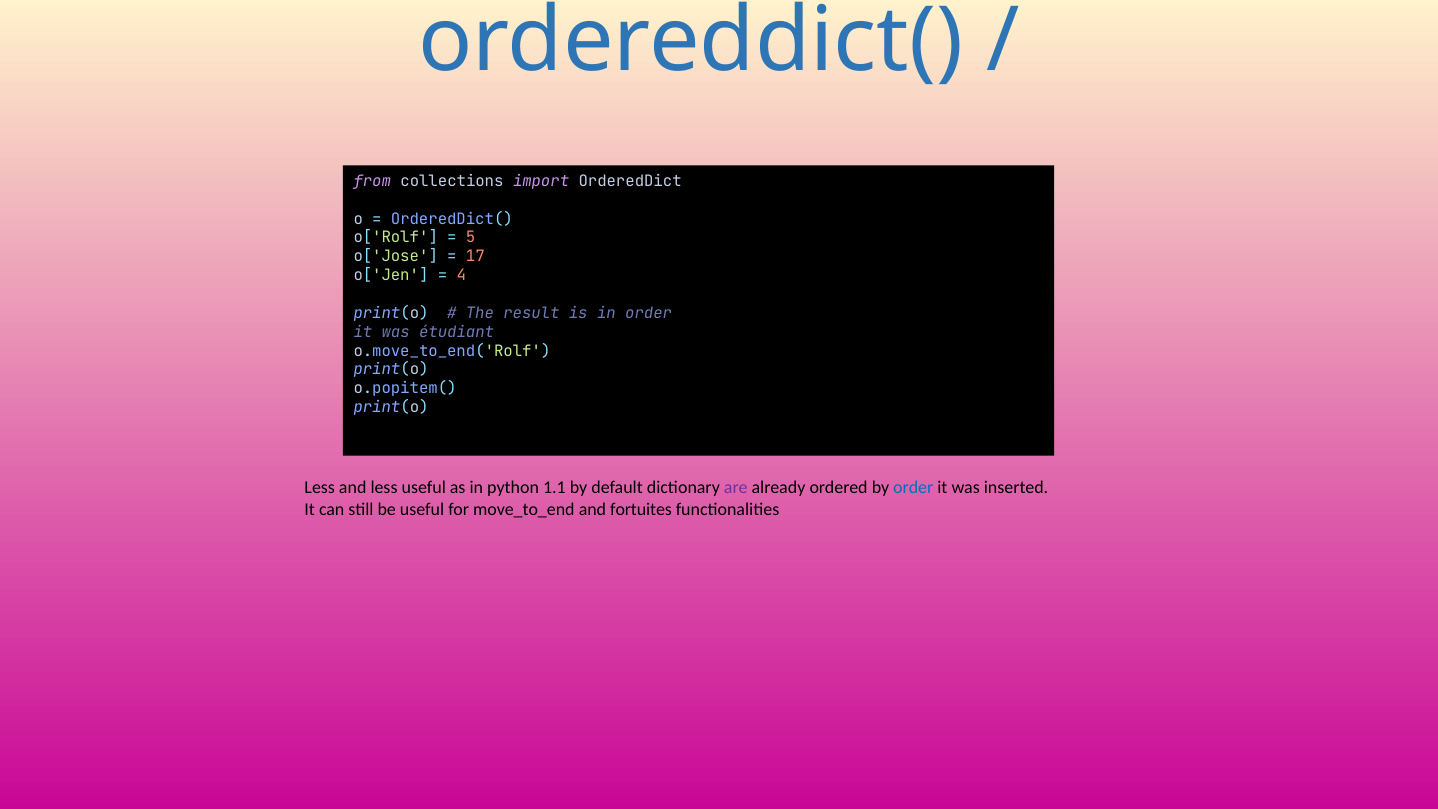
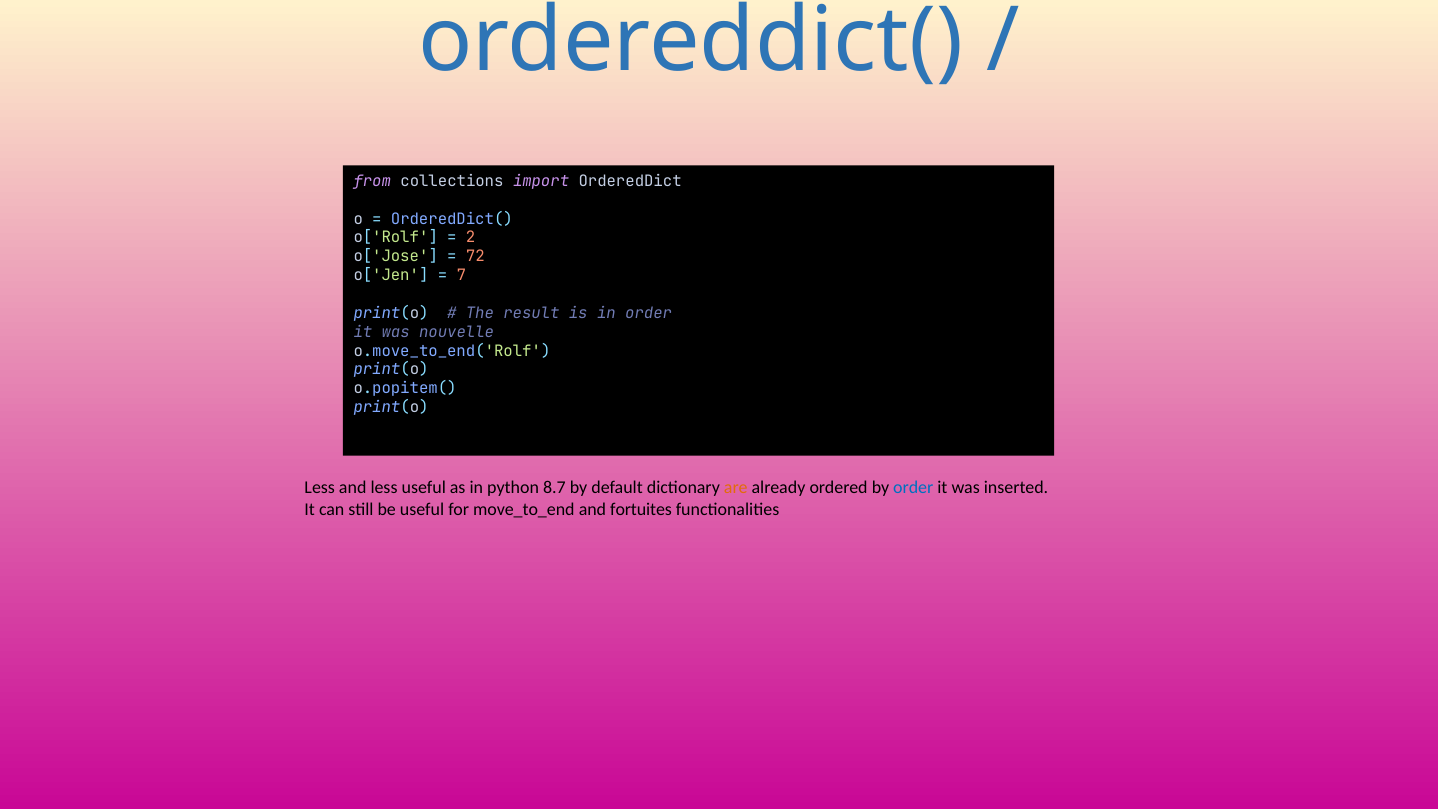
5: 5 -> 2
17: 17 -> 72
4: 4 -> 7
étudiant: étudiant -> nouvelle
1.1: 1.1 -> 8.7
are colour: purple -> orange
